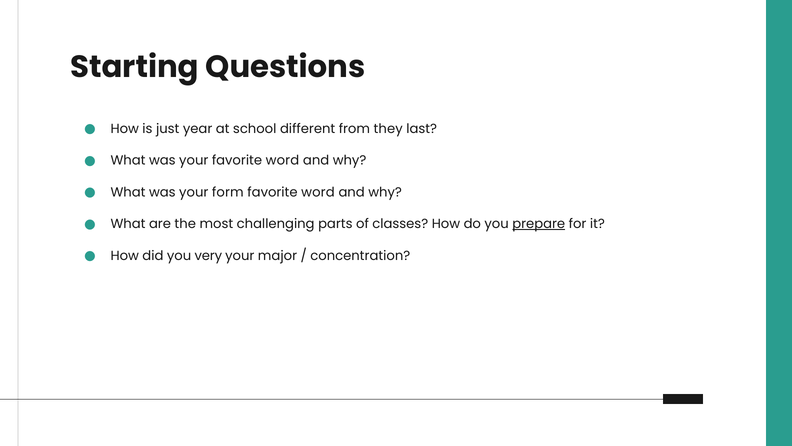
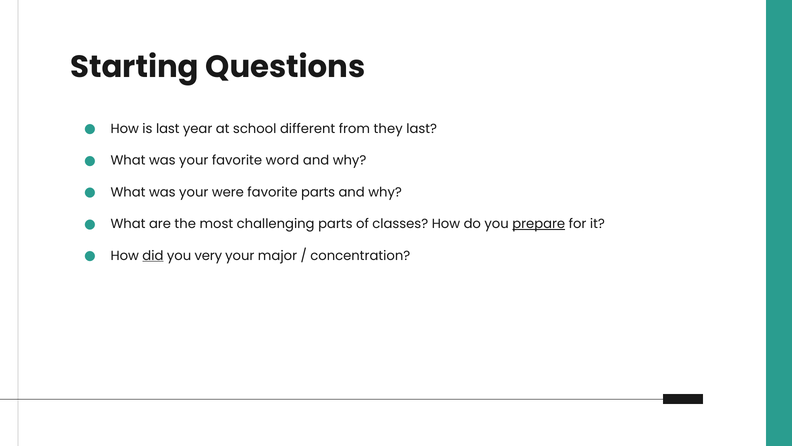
is just: just -> last
form: form -> were
word at (318, 192): word -> parts
did underline: none -> present
